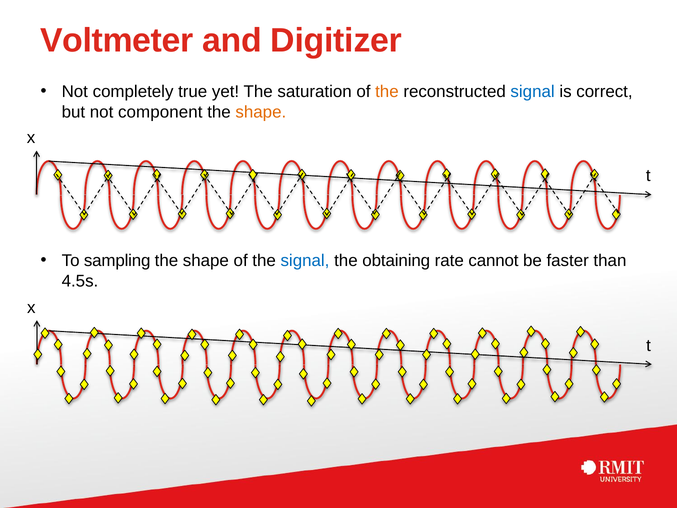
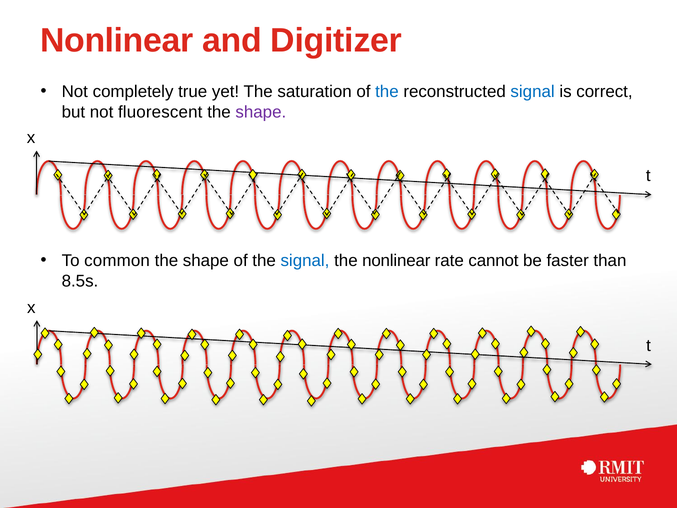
Voltmeter at (117, 40): Voltmeter -> Nonlinear
the at (387, 92) colour: orange -> blue
component: component -> fluorescent
shape at (261, 112) colour: orange -> purple
sampling: sampling -> common
the obtaining: obtaining -> nonlinear
4.5s: 4.5s -> 8.5s
